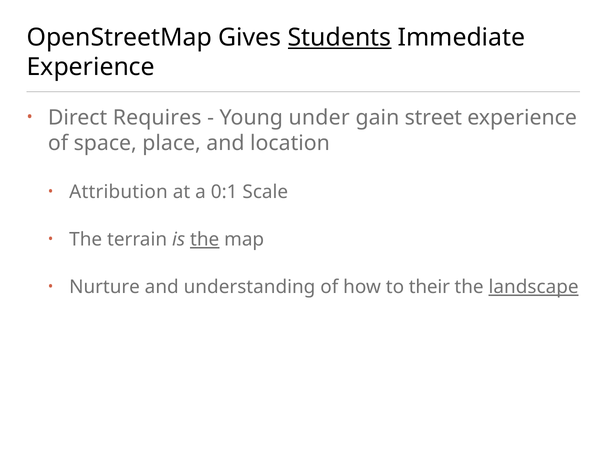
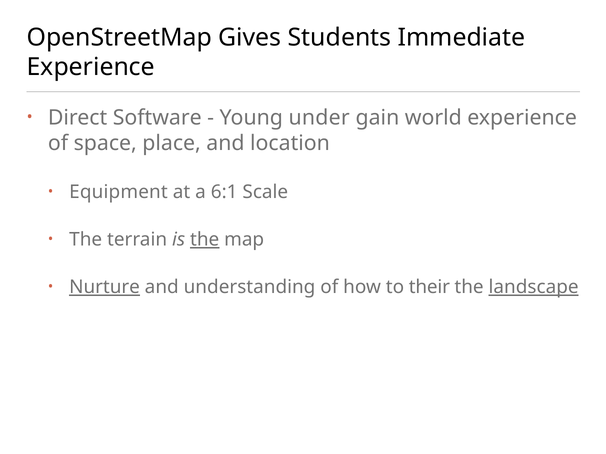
Students underline: present -> none
Requires: Requires -> Software
street: street -> world
Attribution: Attribution -> Equipment
0:1: 0:1 -> 6:1
Nurture underline: none -> present
